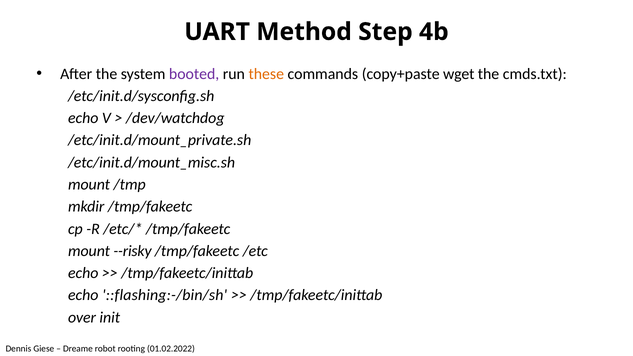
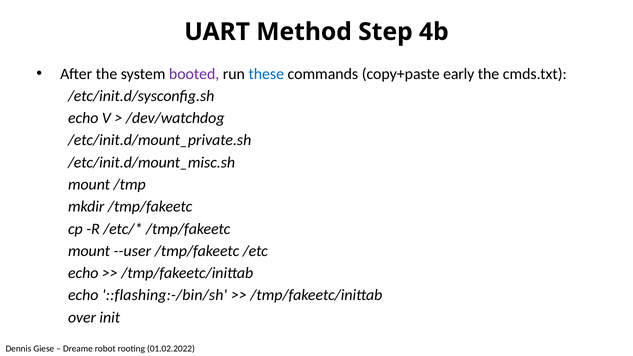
these colour: orange -> blue
wget: wget -> early
--risky: --risky -> --user
